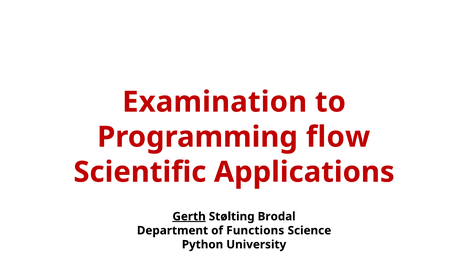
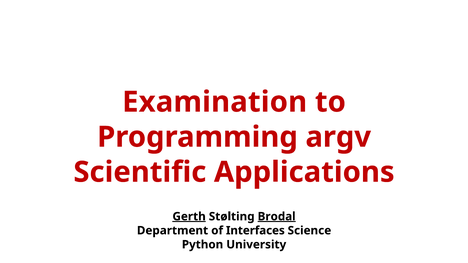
flow: flow -> argv
Brodal underline: none -> present
Functions: Functions -> Interfaces
